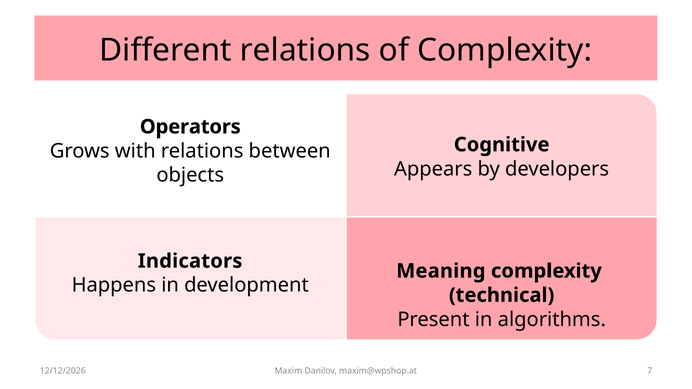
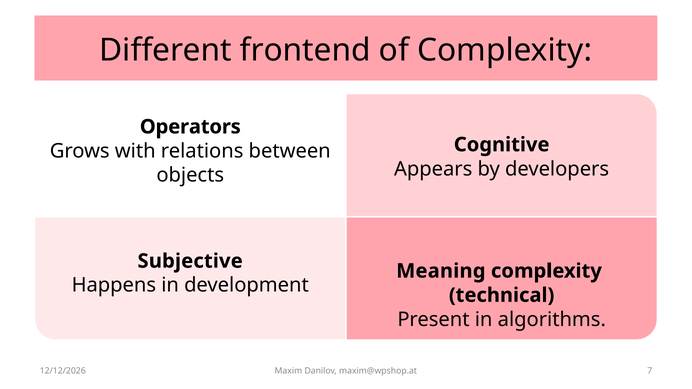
Different relations: relations -> frontend
Indicators: Indicators -> Subjective
